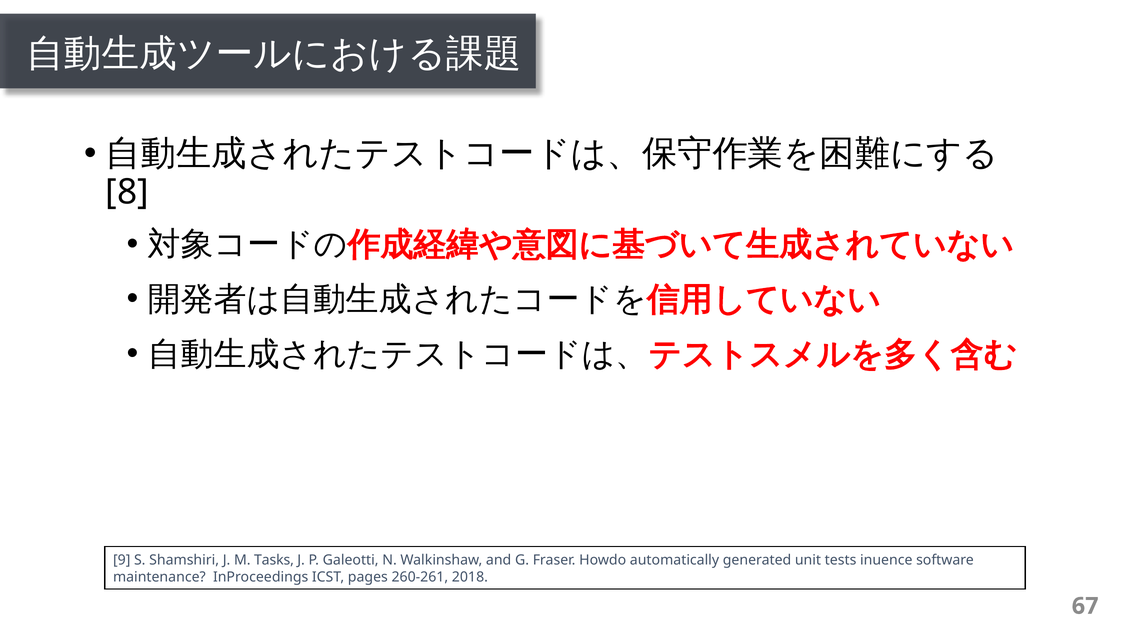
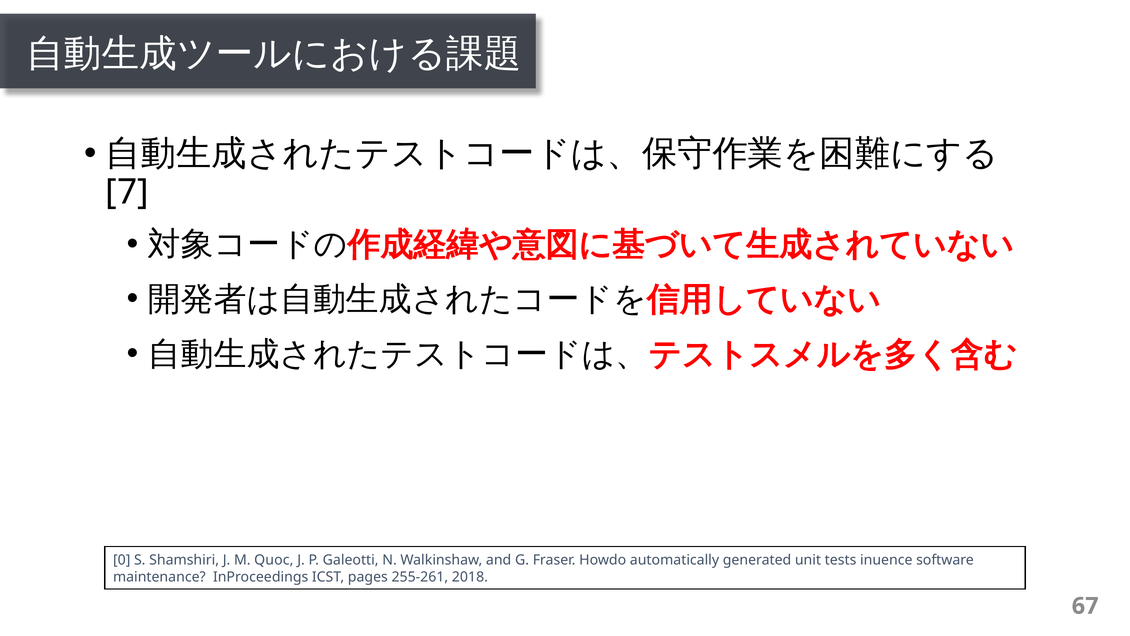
8: 8 -> 7
9: 9 -> 0
Tasks: Tasks -> Quoc
260-261: 260-261 -> 255-261
